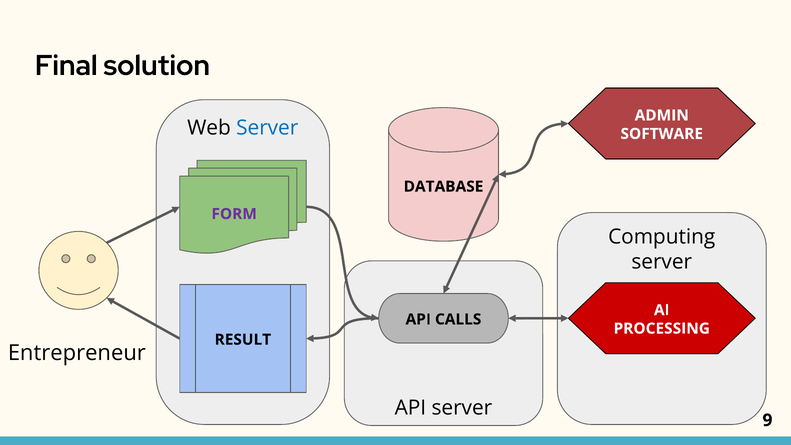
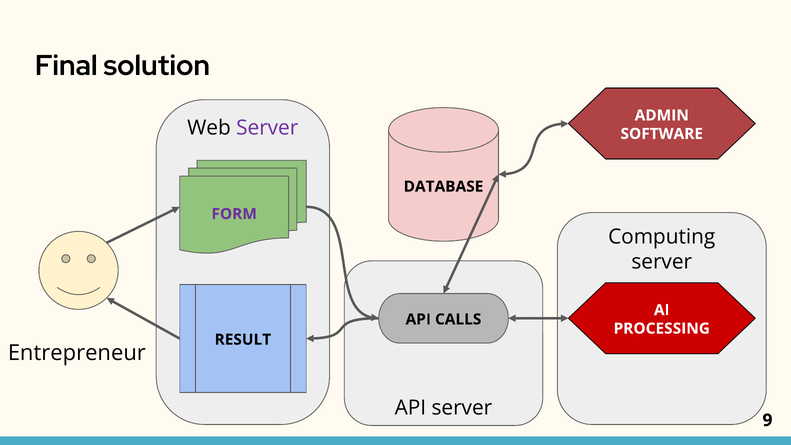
Server at (267, 128) colour: blue -> purple
